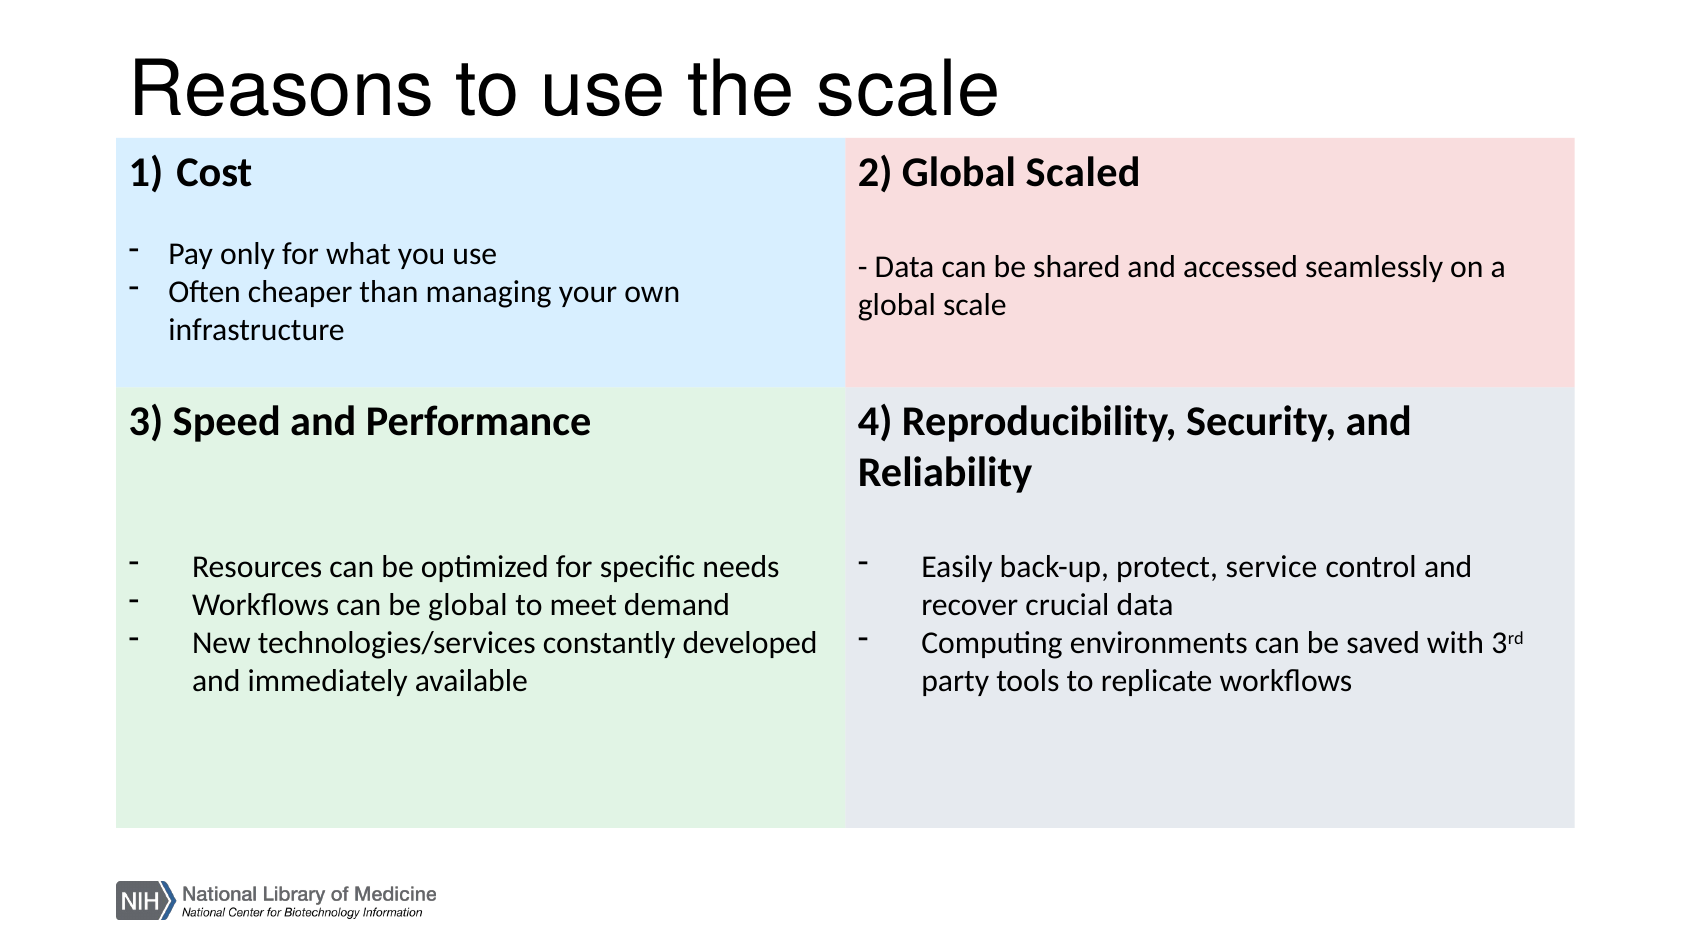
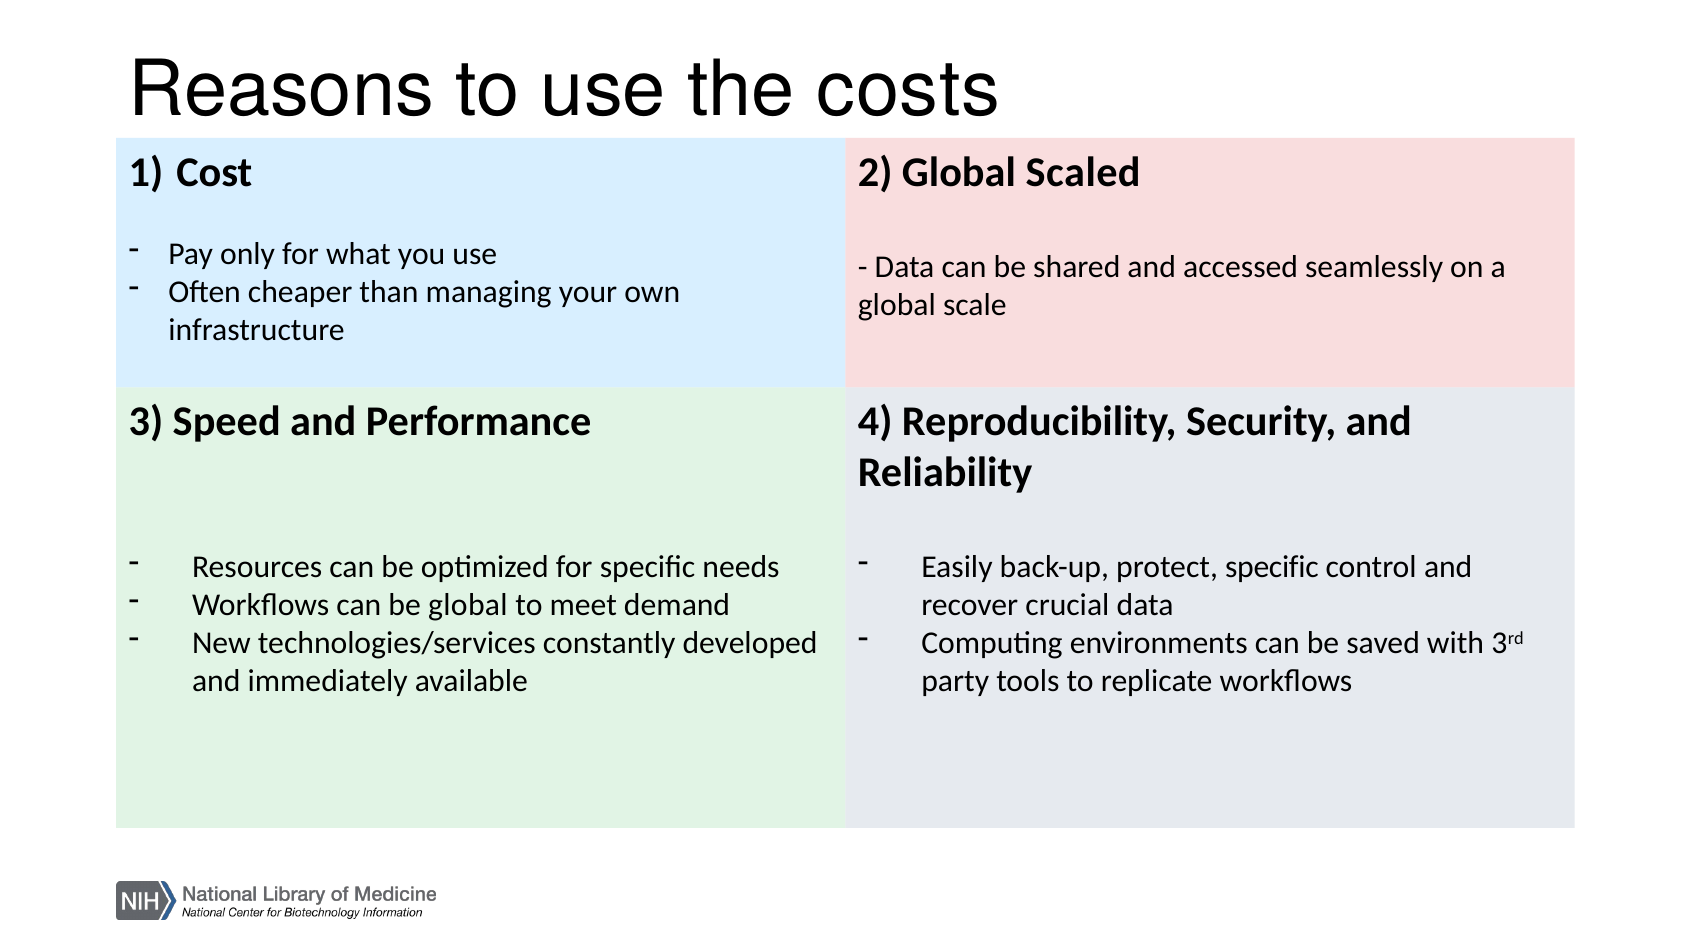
the scale: scale -> costs
protect service: service -> specific
